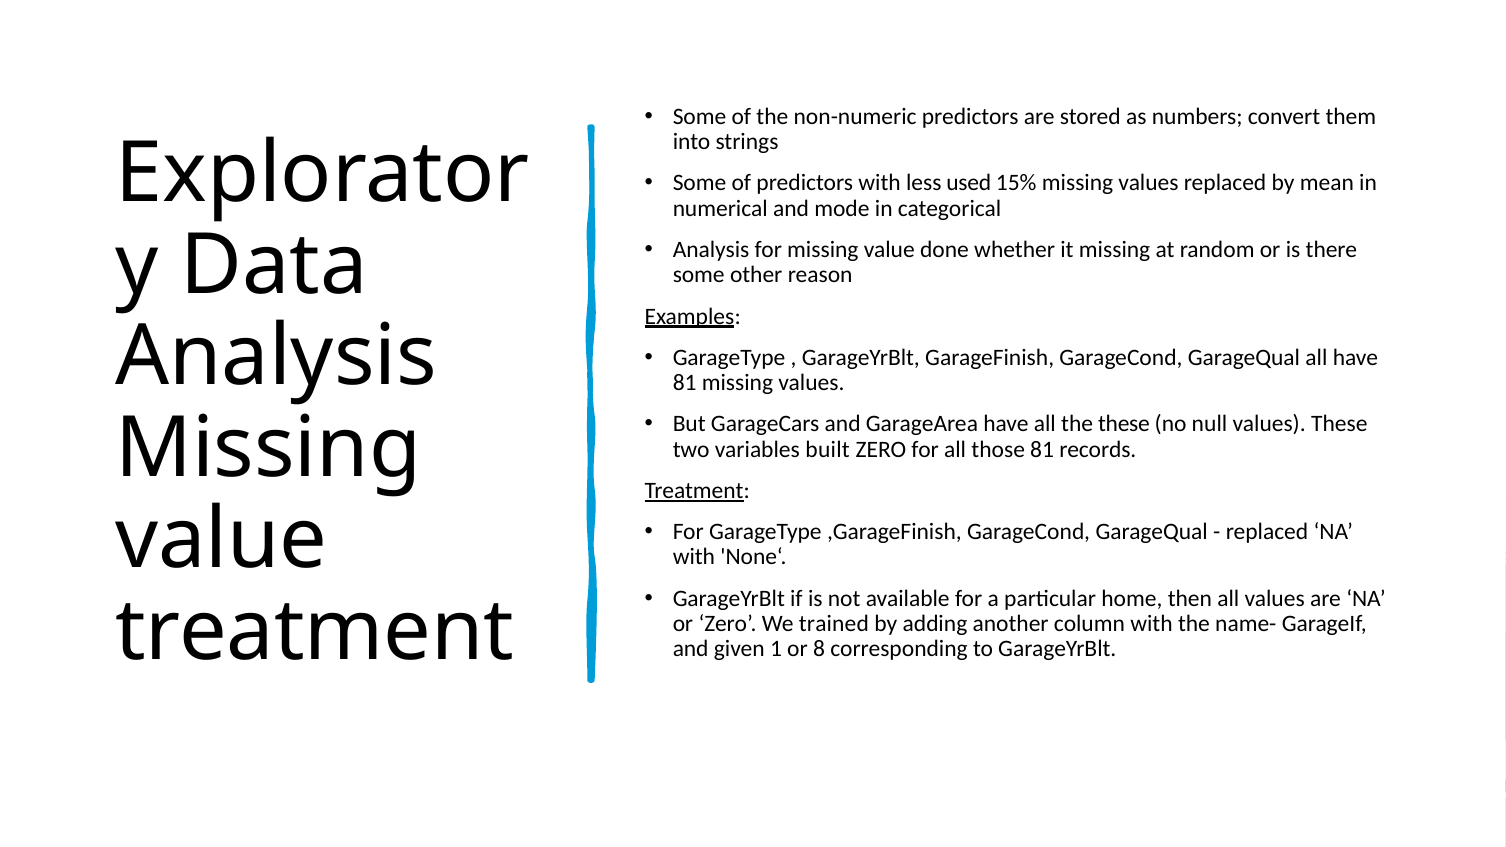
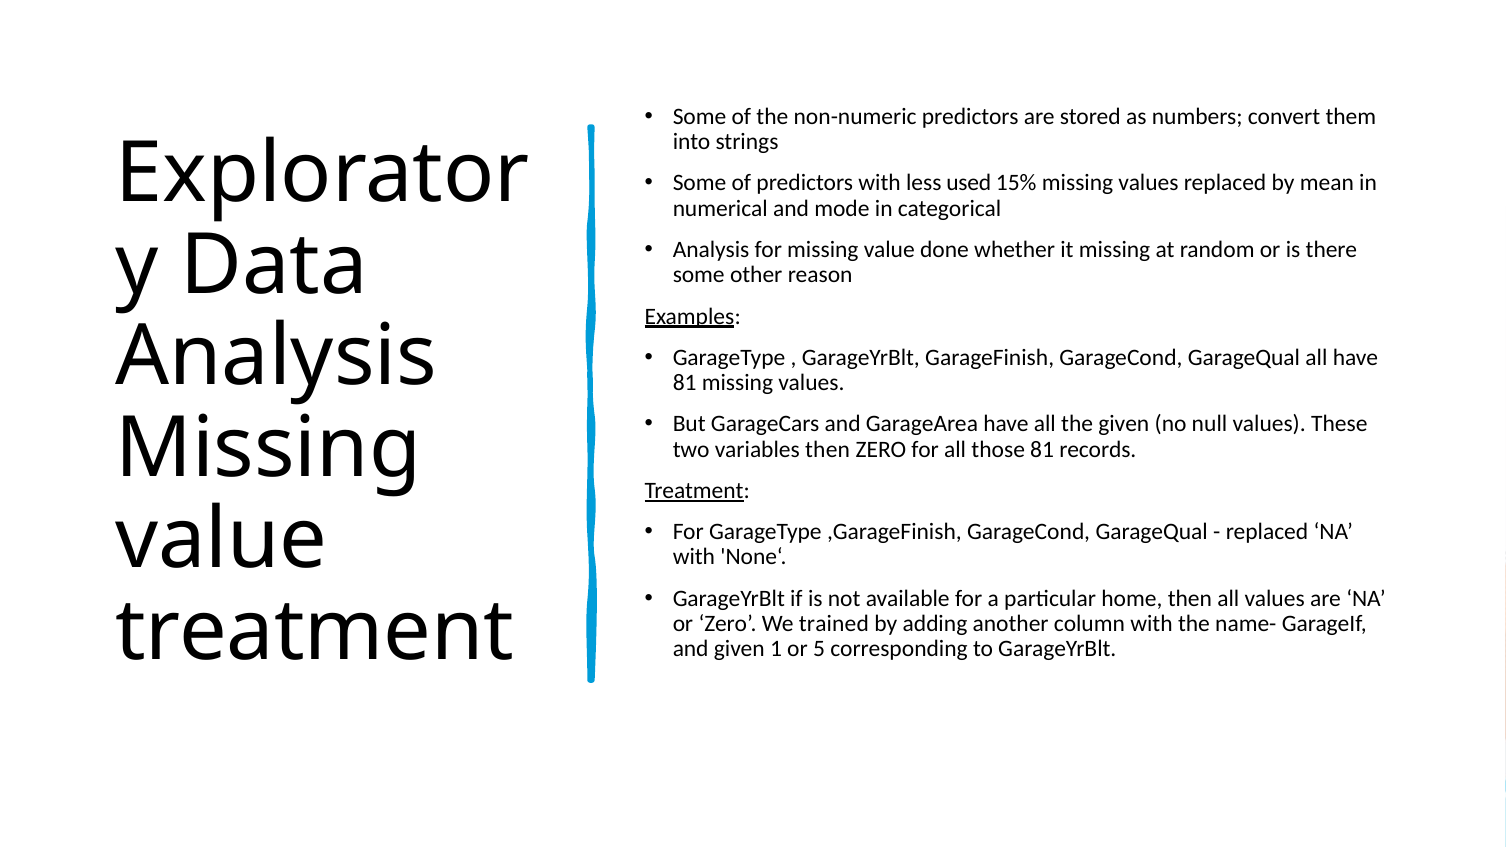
the these: these -> given
variables built: built -> then
8: 8 -> 5
